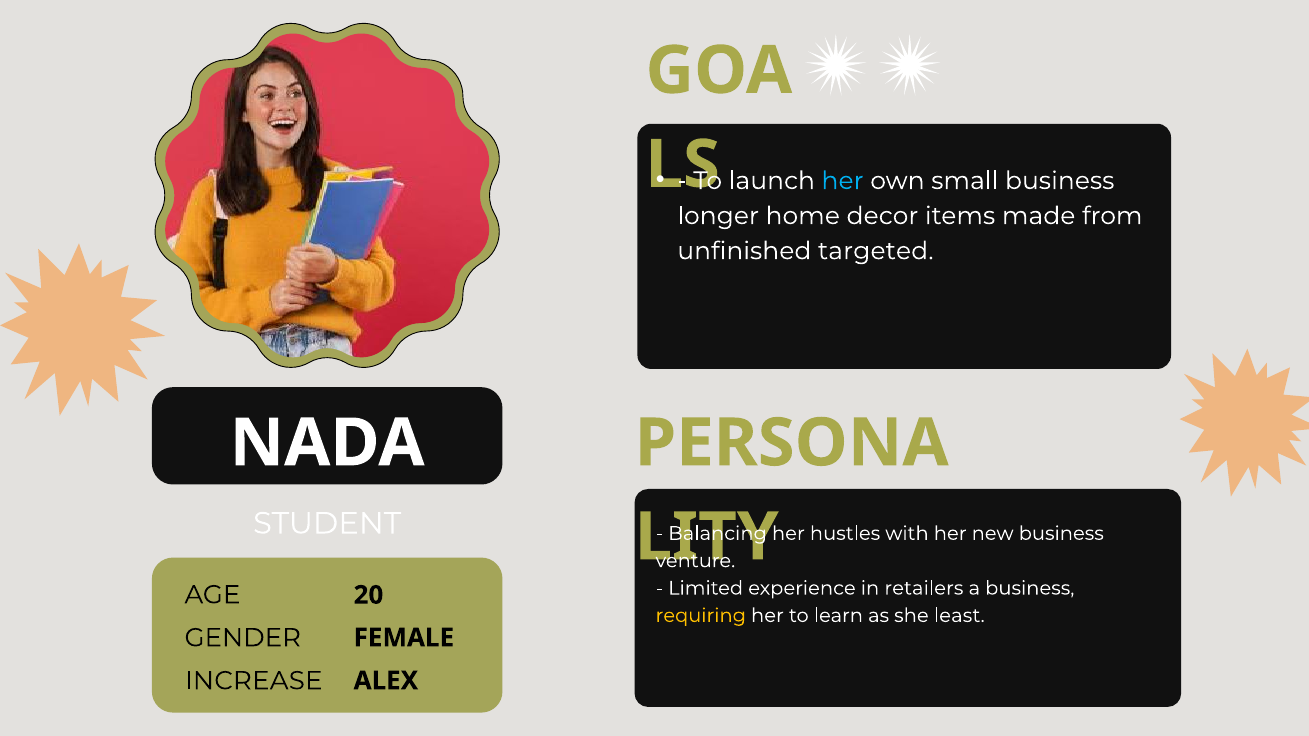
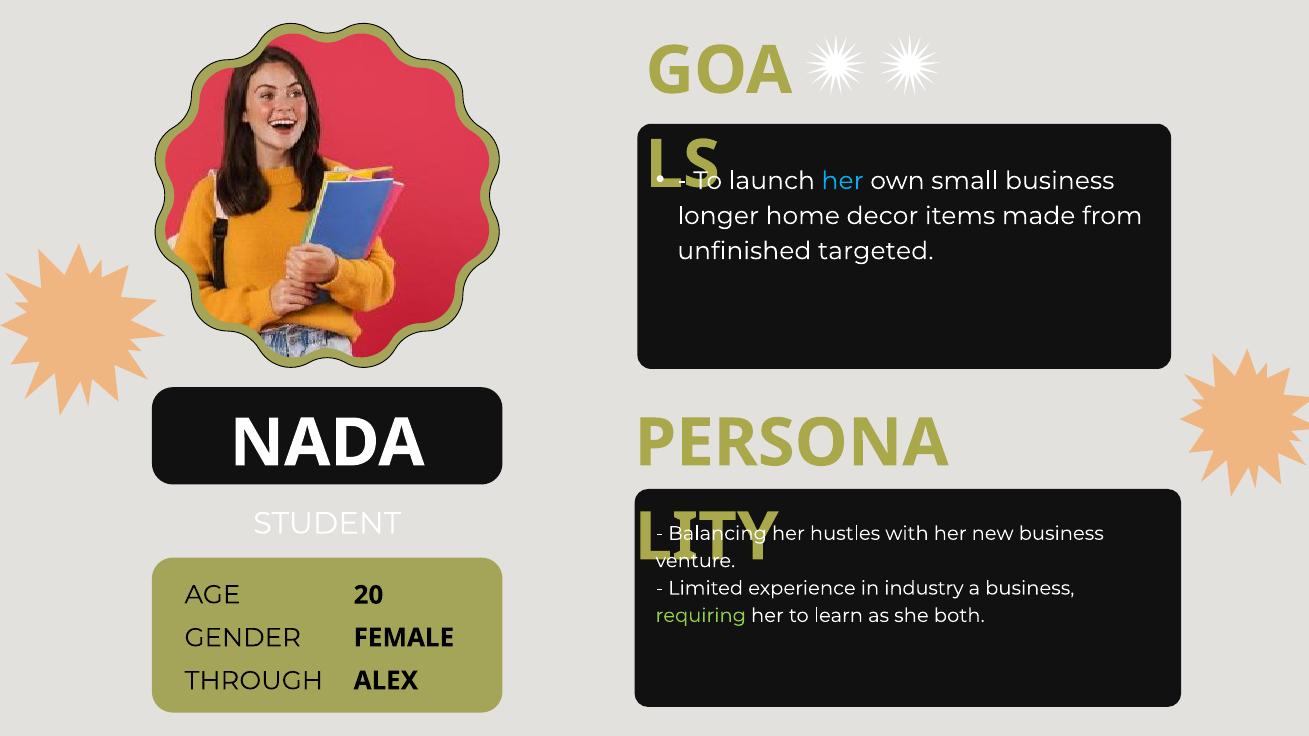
retailers: retailers -> industry
requiring colour: yellow -> light green
least: least -> both
INCREASE: INCREASE -> THROUGH
